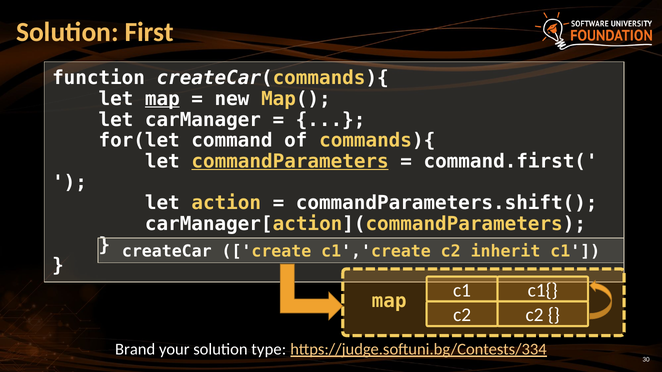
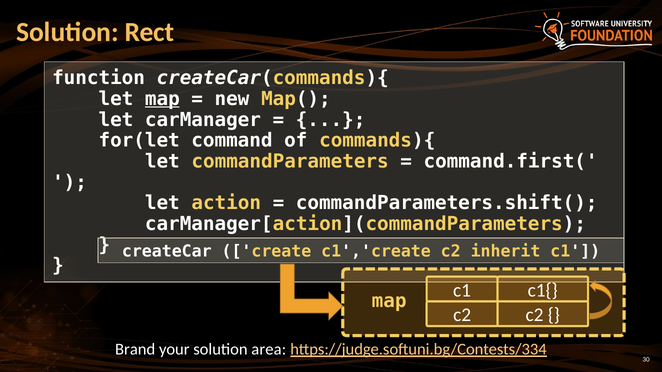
First: First -> Rect
commandParameters underline: present -> none
type: type -> area
